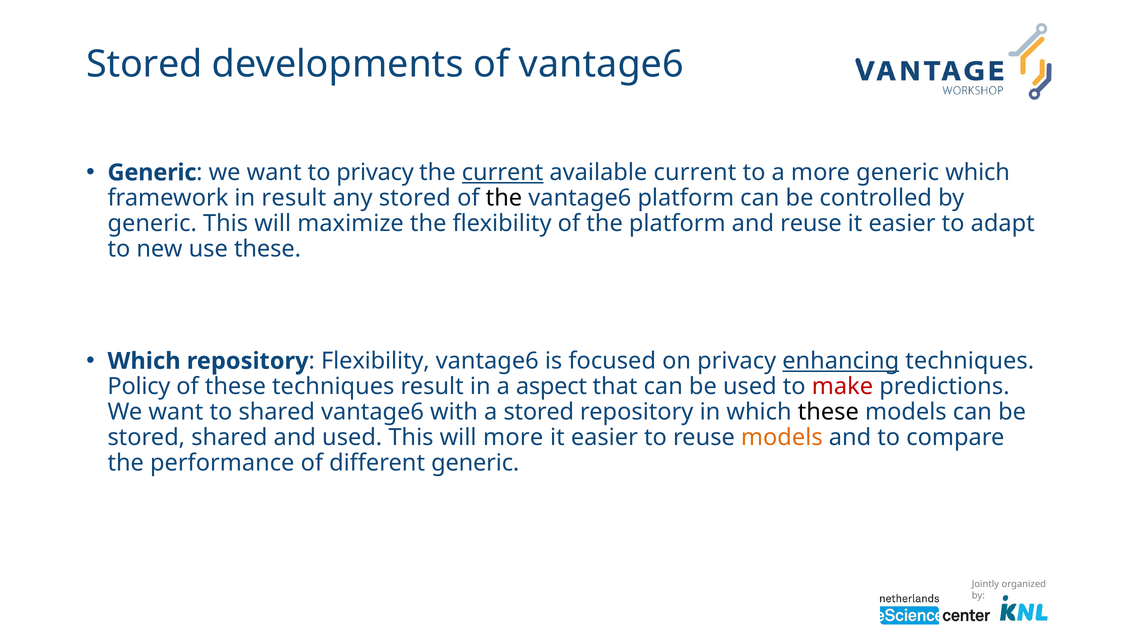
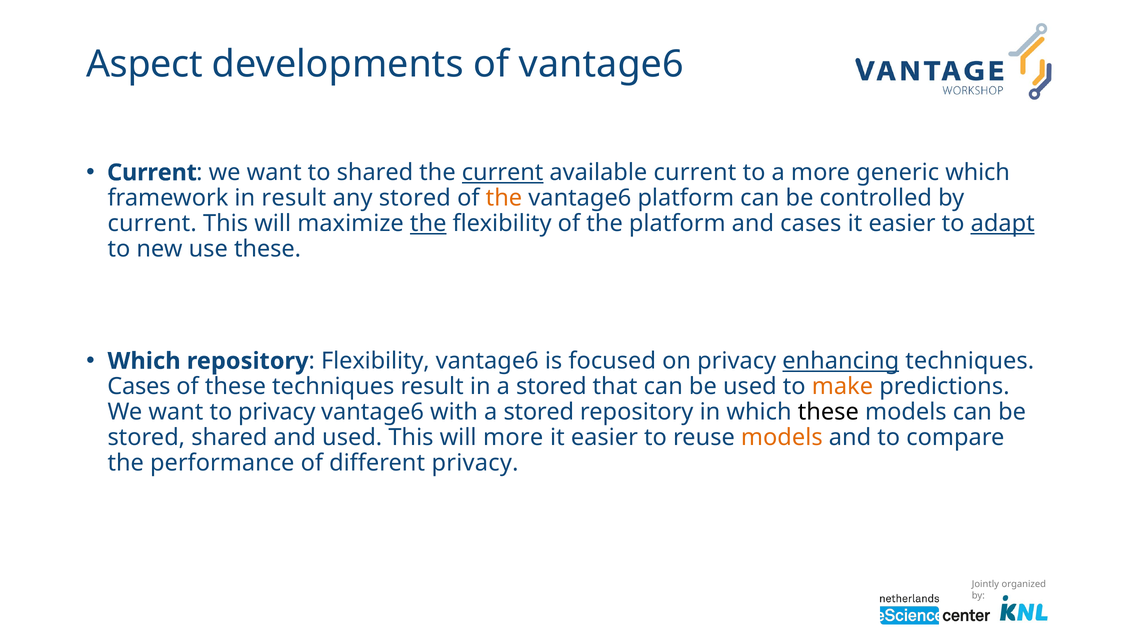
Stored at (144, 64): Stored -> Aspect
Generic at (152, 173): Generic -> Current
to privacy: privacy -> shared
the at (504, 198) colour: black -> orange
generic at (152, 224): generic -> current
the at (428, 224) underline: none -> present
and reuse: reuse -> cases
adapt underline: none -> present
Policy at (139, 386): Policy -> Cases
in a aspect: aspect -> stored
make colour: red -> orange
to shared: shared -> privacy
different generic: generic -> privacy
